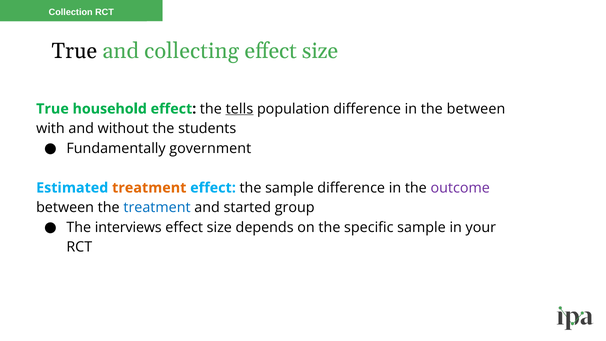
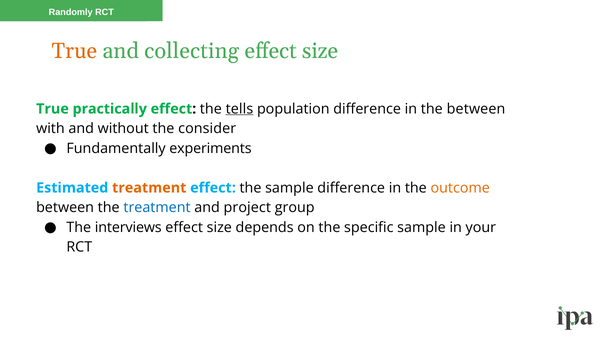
Collection: Collection -> Randomly
True at (74, 51) colour: black -> orange
household: household -> practically
students: students -> consider
government: government -> experiments
outcome colour: purple -> orange
started: started -> project
